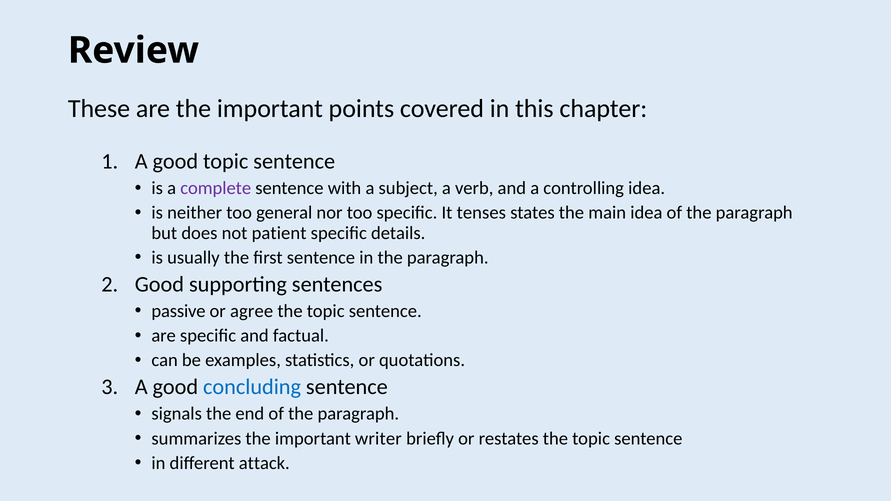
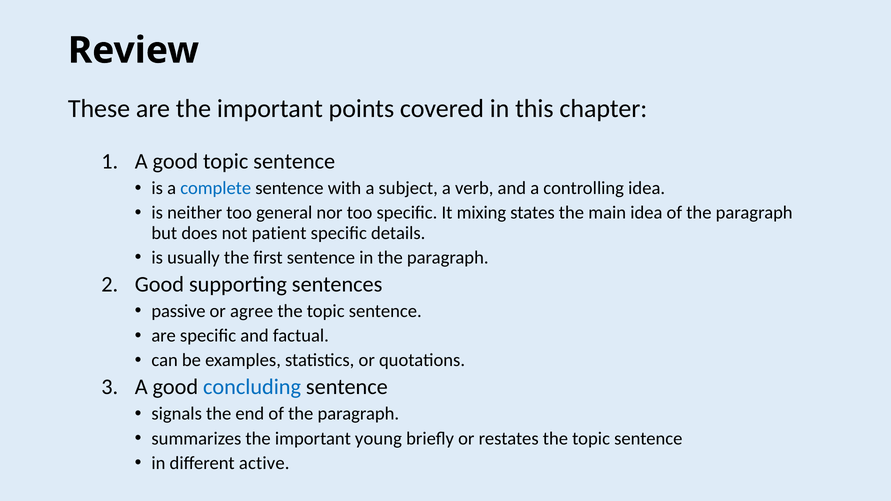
complete colour: purple -> blue
tenses: tenses -> mixing
writer: writer -> young
attack: attack -> active
